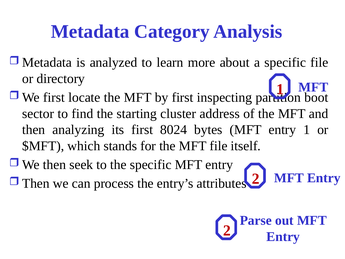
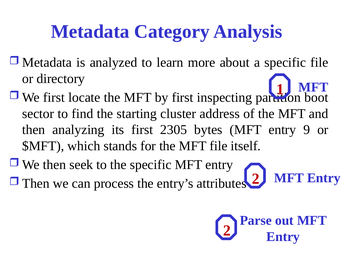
8024: 8024 -> 2305
entry 1: 1 -> 9
